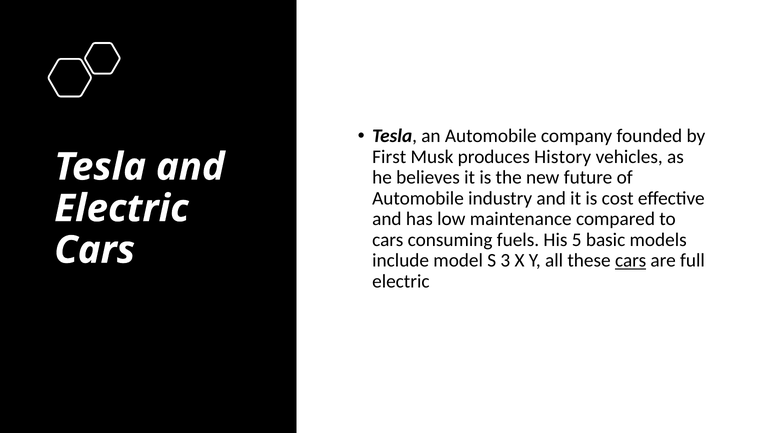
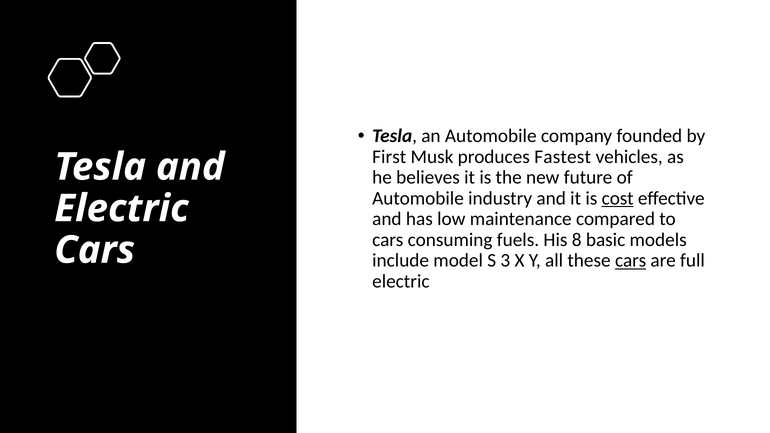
History: History -> Fastest
cost underline: none -> present
5: 5 -> 8
